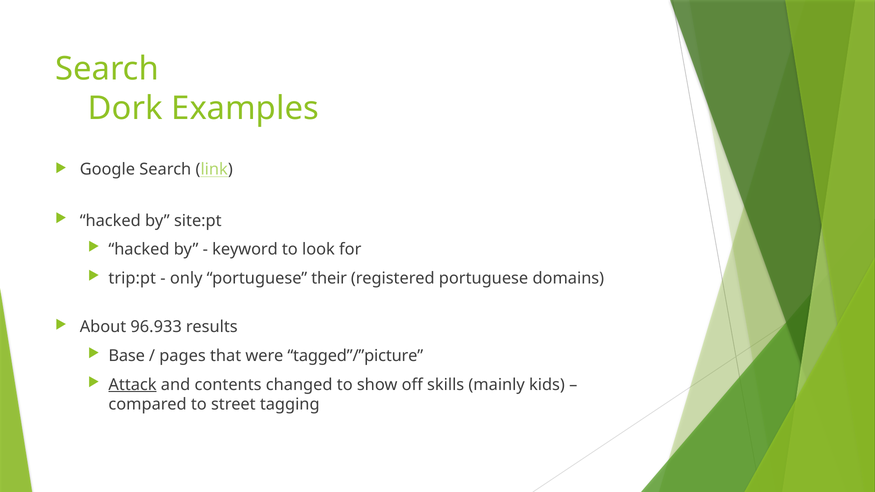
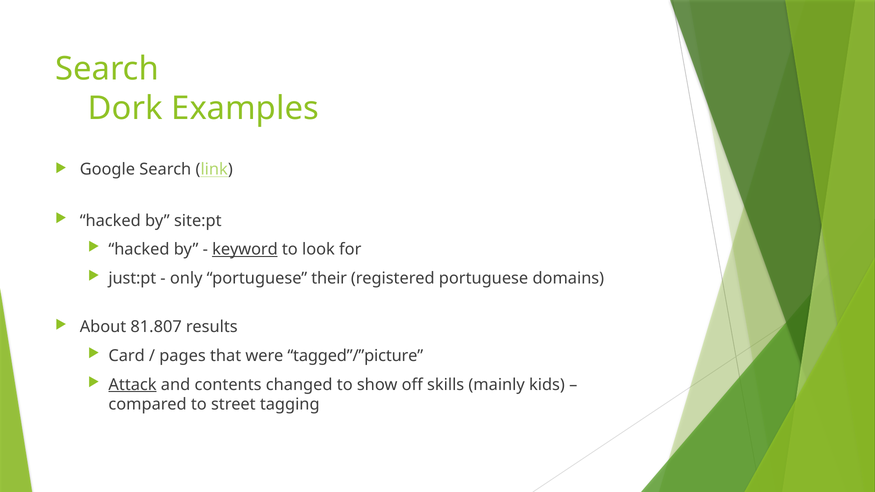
keyword underline: none -> present
trip:pt: trip:pt -> just:pt
96.933: 96.933 -> 81.807
Base: Base -> Card
